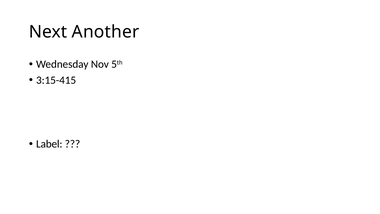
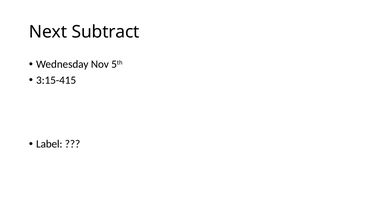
Another: Another -> Subtract
